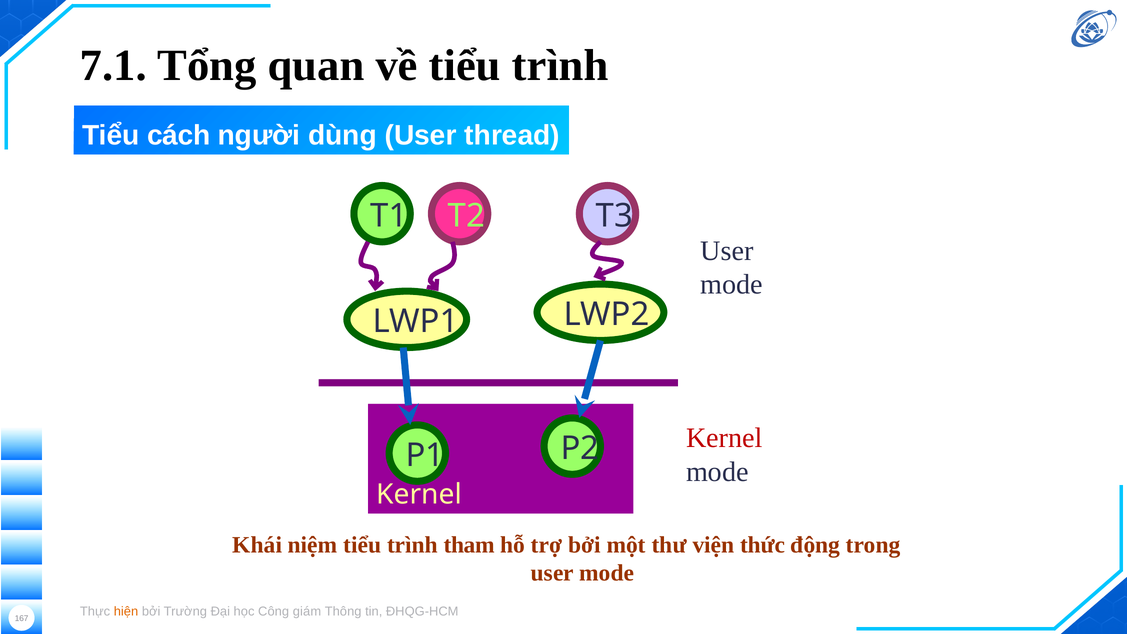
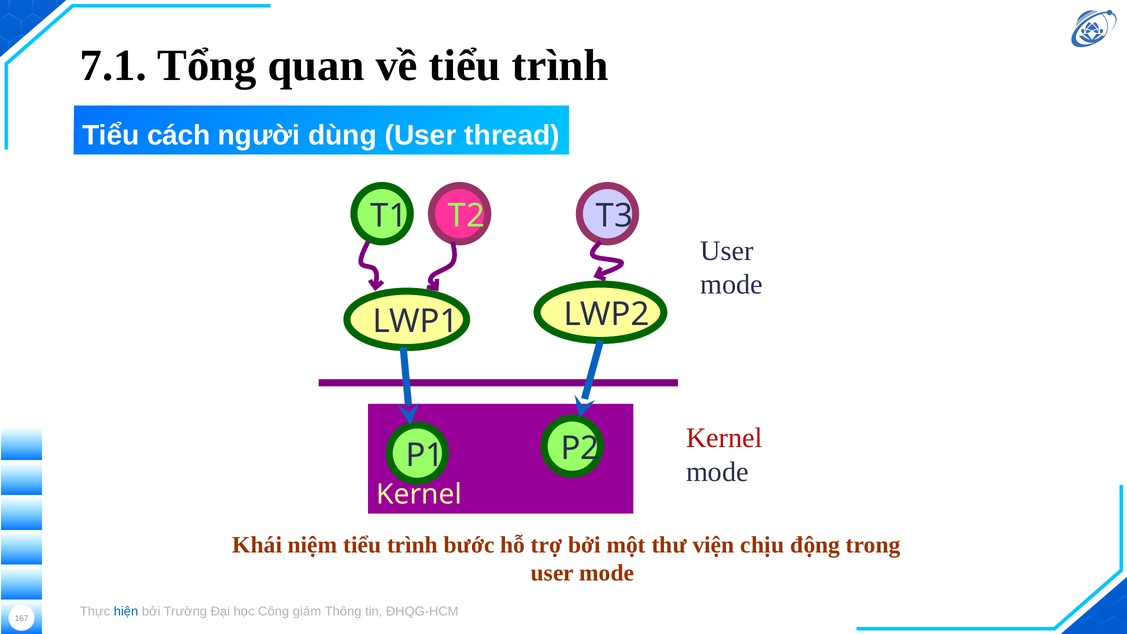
tham: tham -> bước
thức: thức -> chịu
hiện colour: orange -> blue
